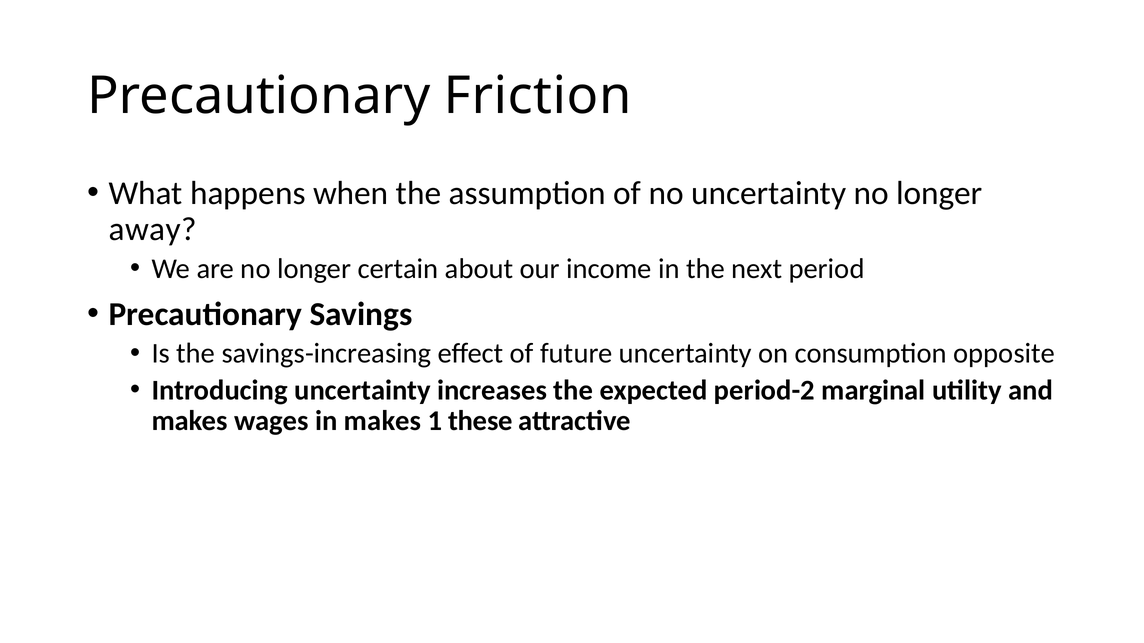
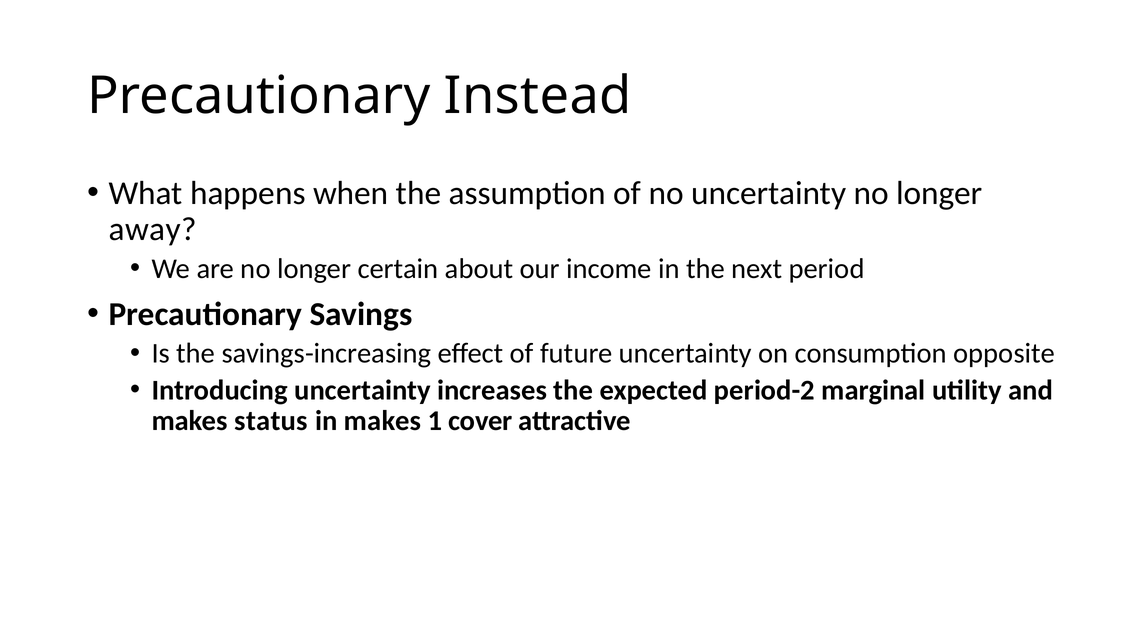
Friction: Friction -> Instead
wages: wages -> status
these: these -> cover
